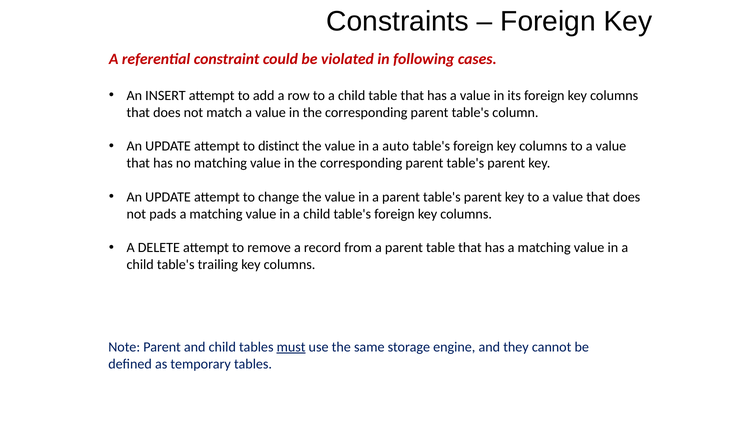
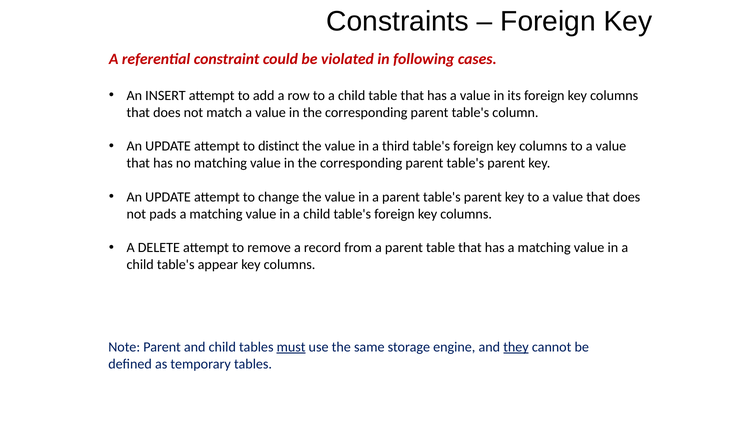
auto: auto -> third
trailing: trailing -> appear
they underline: none -> present
